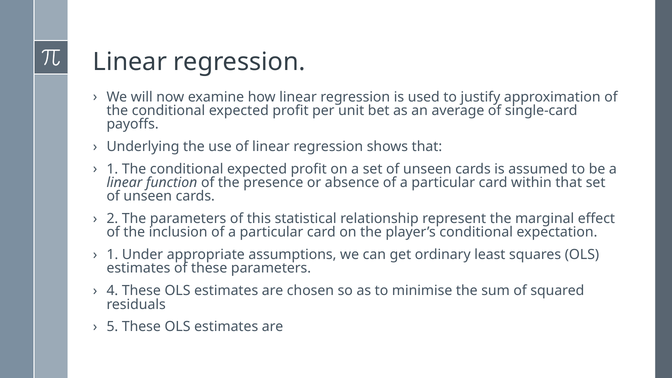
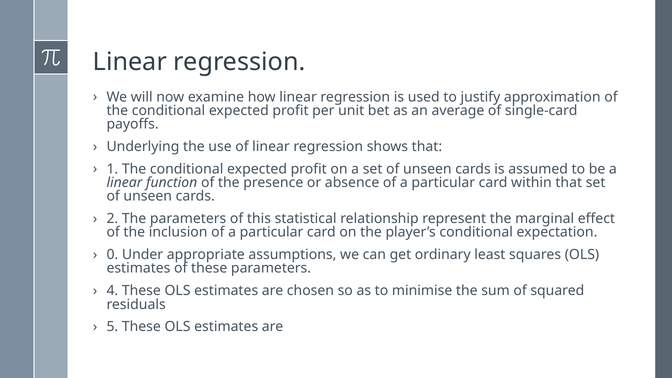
1 at (112, 255): 1 -> 0
